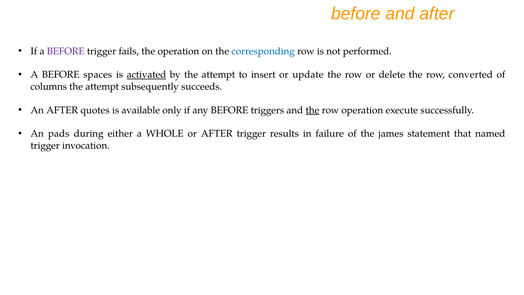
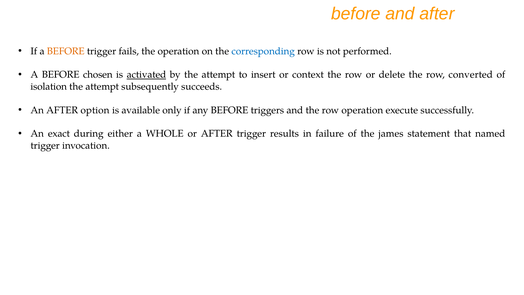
BEFORE at (66, 51) colour: purple -> orange
spaces: spaces -> chosen
update: update -> context
columns: columns -> isolation
quotes: quotes -> option
the at (312, 110) underline: present -> none
pads: pads -> exact
